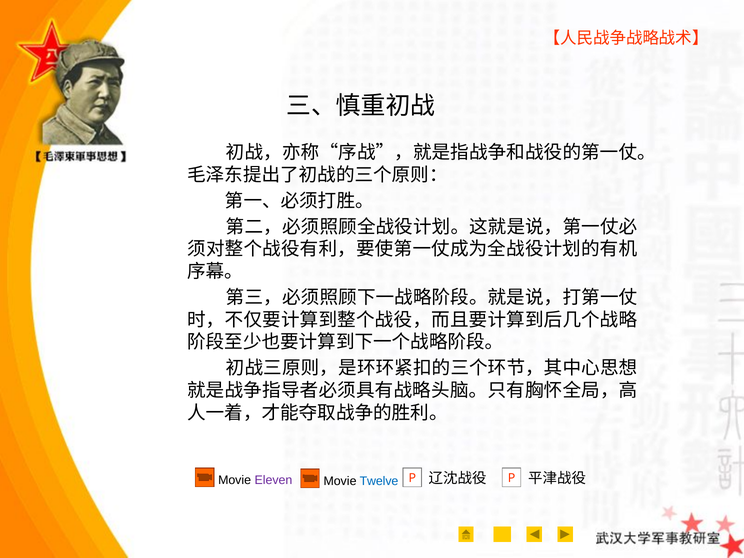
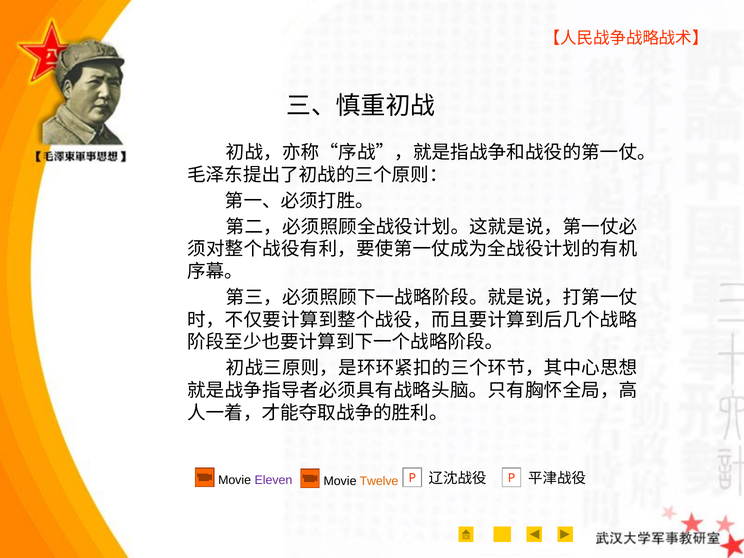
Twelve colour: blue -> orange
